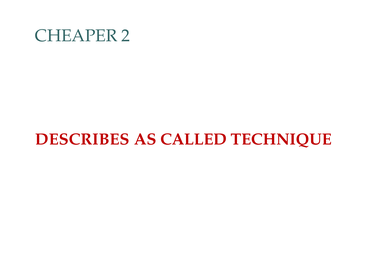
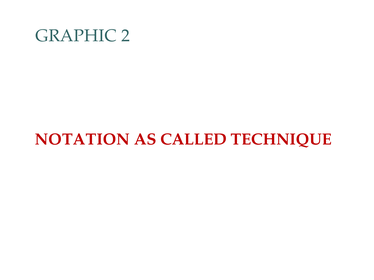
CHEAPER: CHEAPER -> GRAPHIC
DESCRIBES: DESCRIBES -> NOTATION
